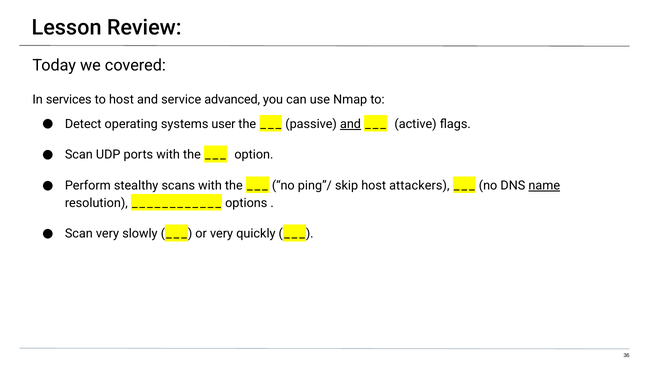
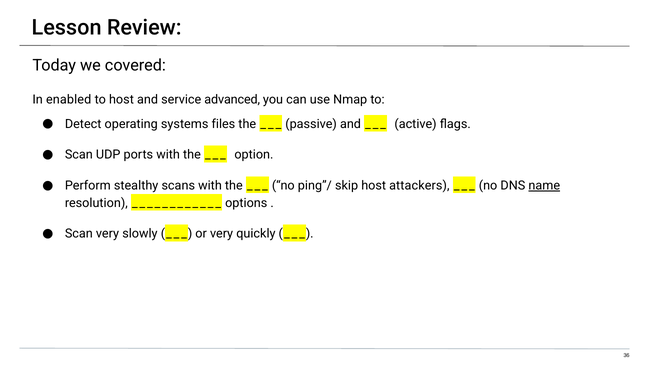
services: services -> enabled
user: user -> files
and at (350, 124) underline: present -> none
